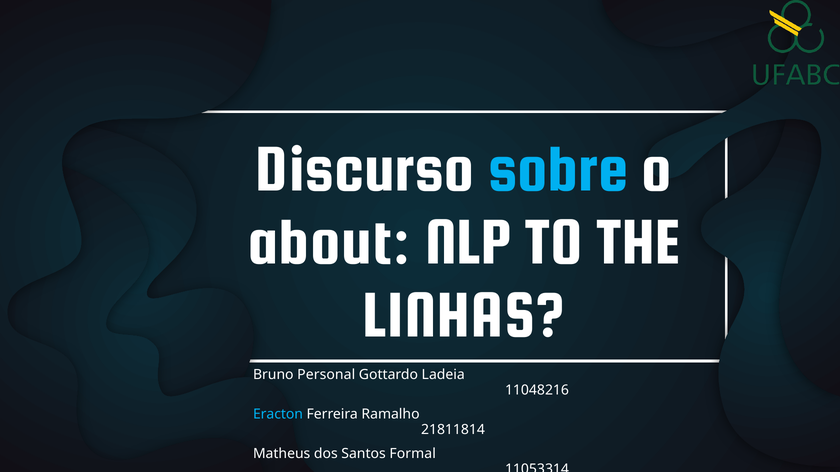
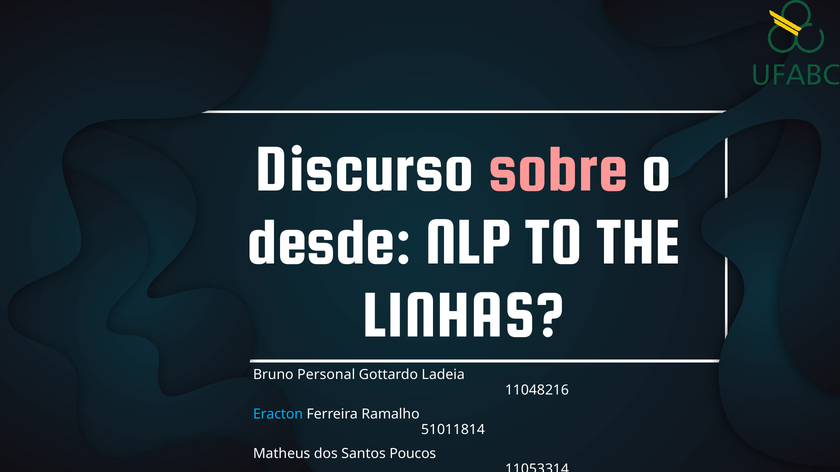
sobre colour: light blue -> pink
about: about -> desde
21811814: 21811814 -> 51011814
Formal: Formal -> Poucos
